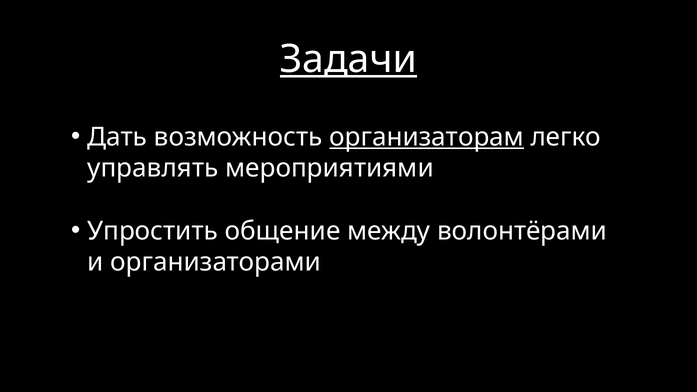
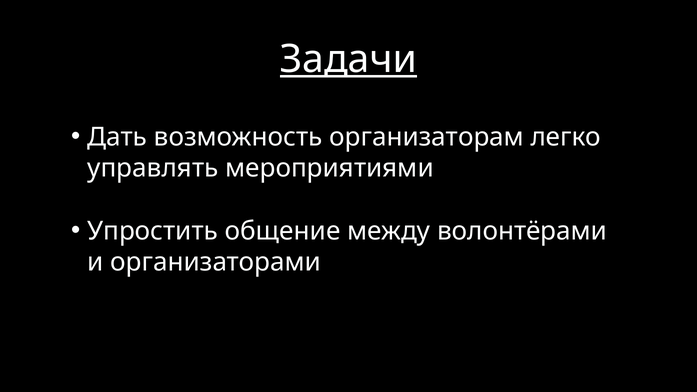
организаторам underline: present -> none
